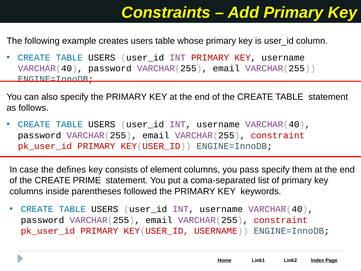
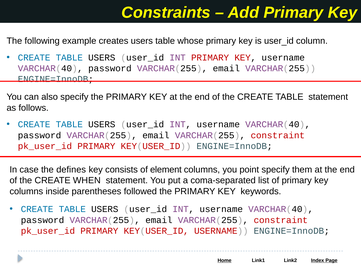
pass: pass -> point
PRIME: PRIME -> WHEN
